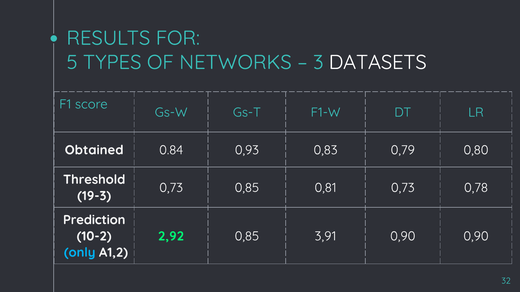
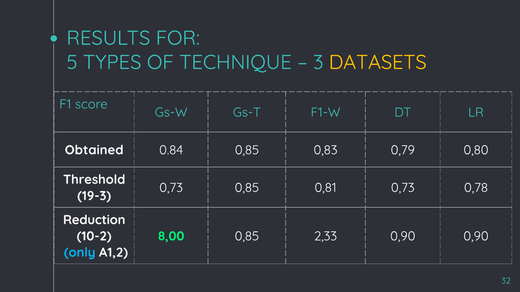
NETWORKS: NETWORKS -> TECHNIQUE
DATASETS colour: white -> yellow
0.84 0,93: 0,93 -> 0,85
Prediction: Prediction -> Reduction
2,92: 2,92 -> 8,00
3,91: 3,91 -> 2,33
